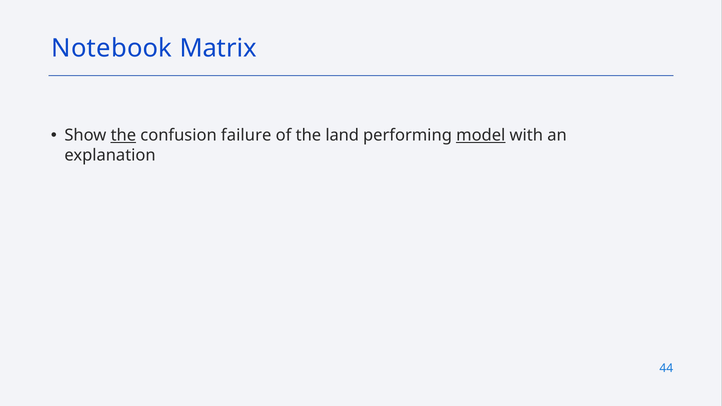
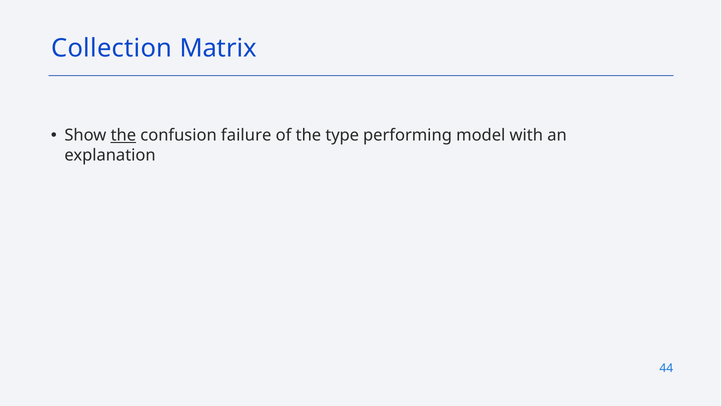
Notebook: Notebook -> Collection
land: land -> type
model underline: present -> none
